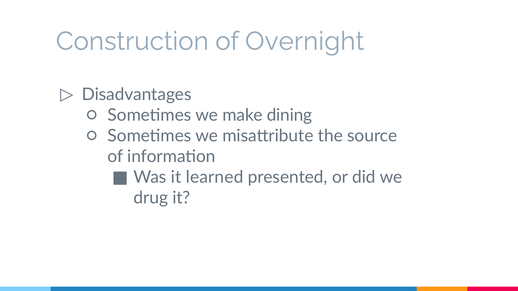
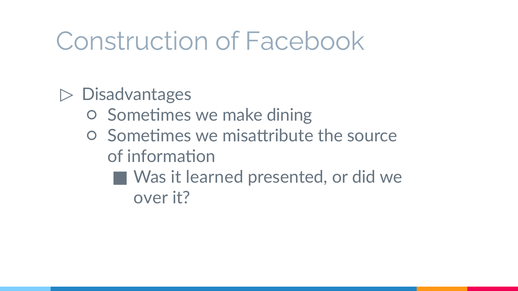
Overnight: Overnight -> Facebook
drug: drug -> over
